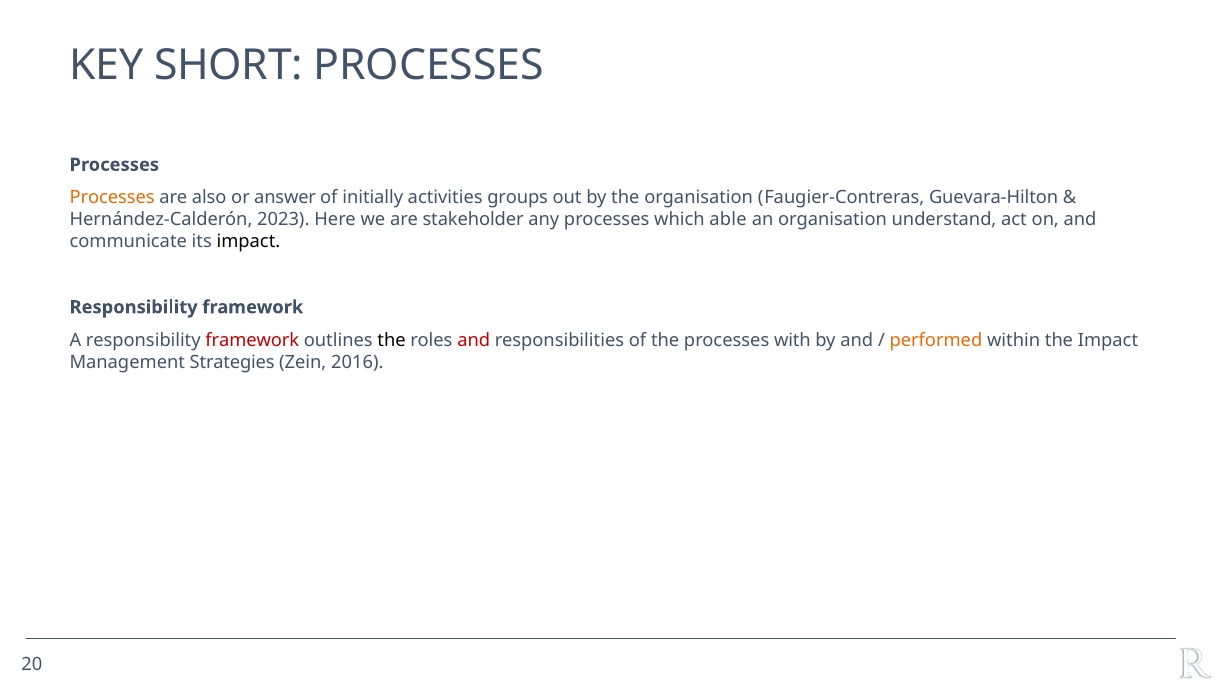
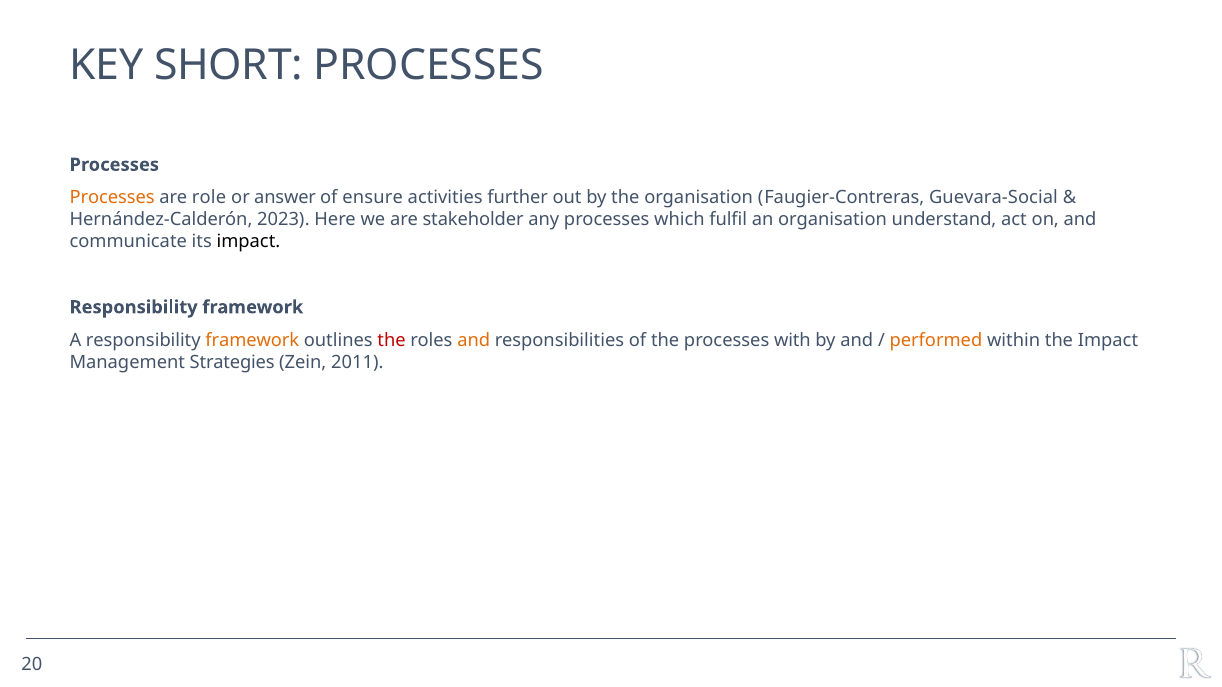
also: also -> role
initially: initially -> ensure
groups: groups -> further
Guevara-Hilton: Guevara-Hilton -> Guevara-Social
able: able -> fulfil
framework at (252, 340) colour: red -> orange
the at (392, 340) colour: black -> red
and at (474, 340) colour: red -> orange
2016: 2016 -> 2011
